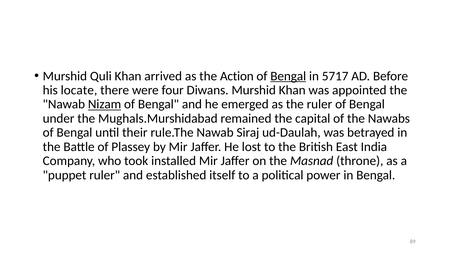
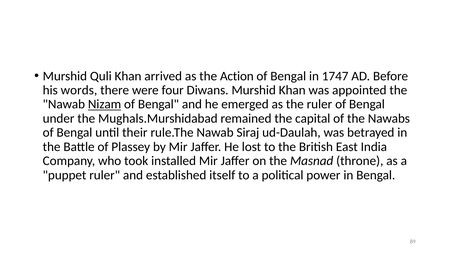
Bengal at (288, 76) underline: present -> none
5717: 5717 -> 1747
locate: locate -> words
